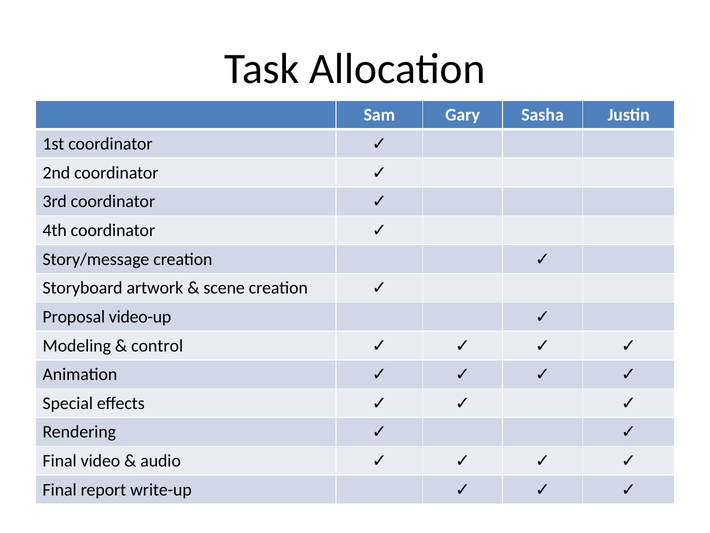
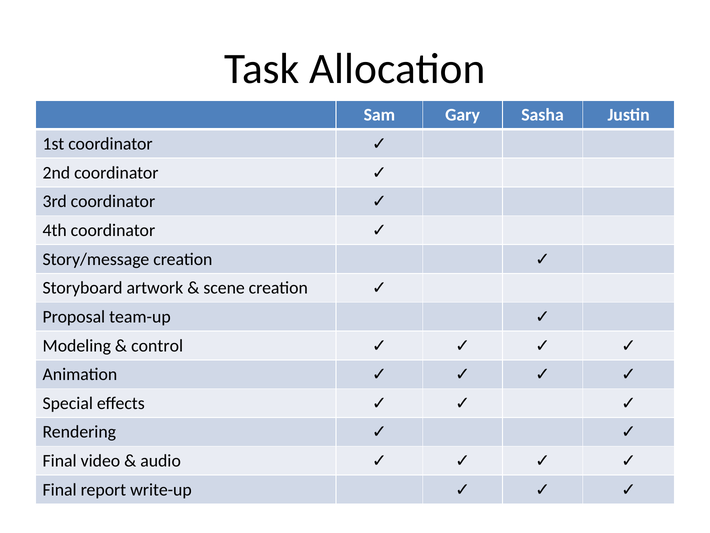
video-up: video-up -> team-up
